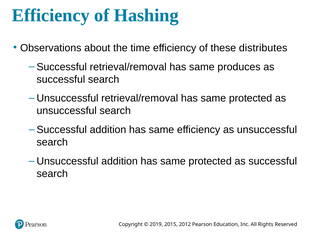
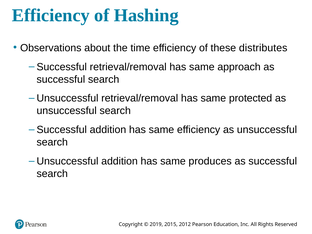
produces: produces -> approach
addition has same protected: protected -> produces
